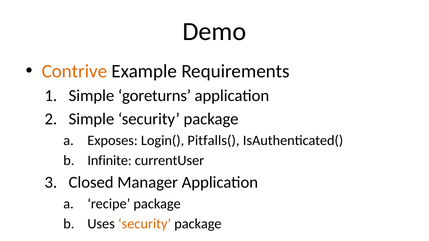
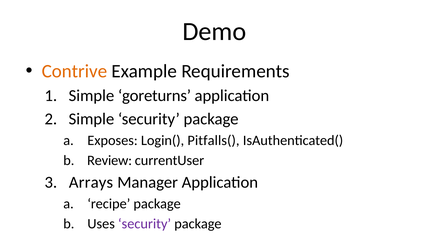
Infinite: Infinite -> Review
Closed: Closed -> Arrays
security at (145, 224) colour: orange -> purple
